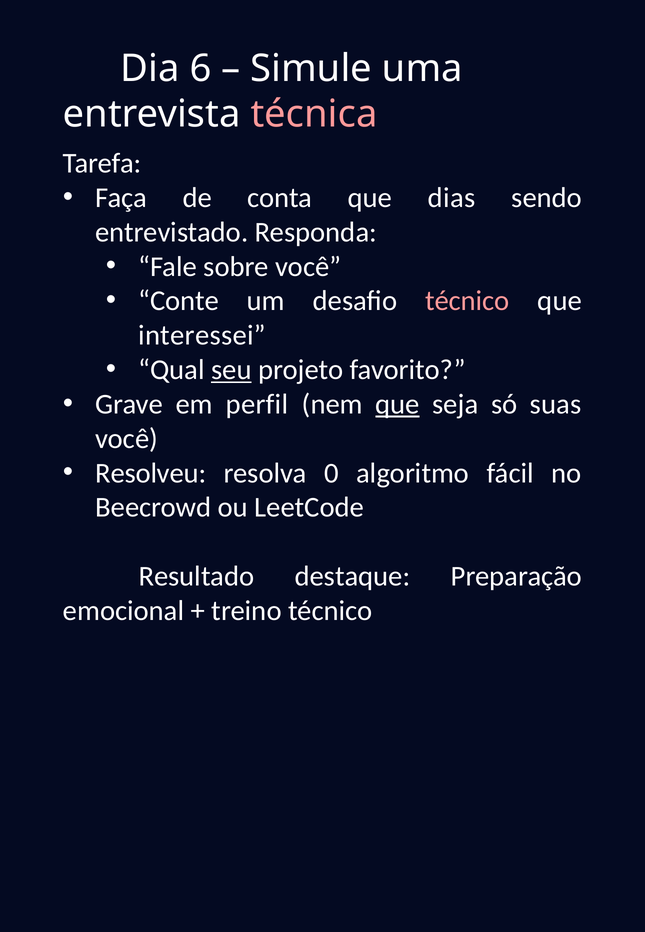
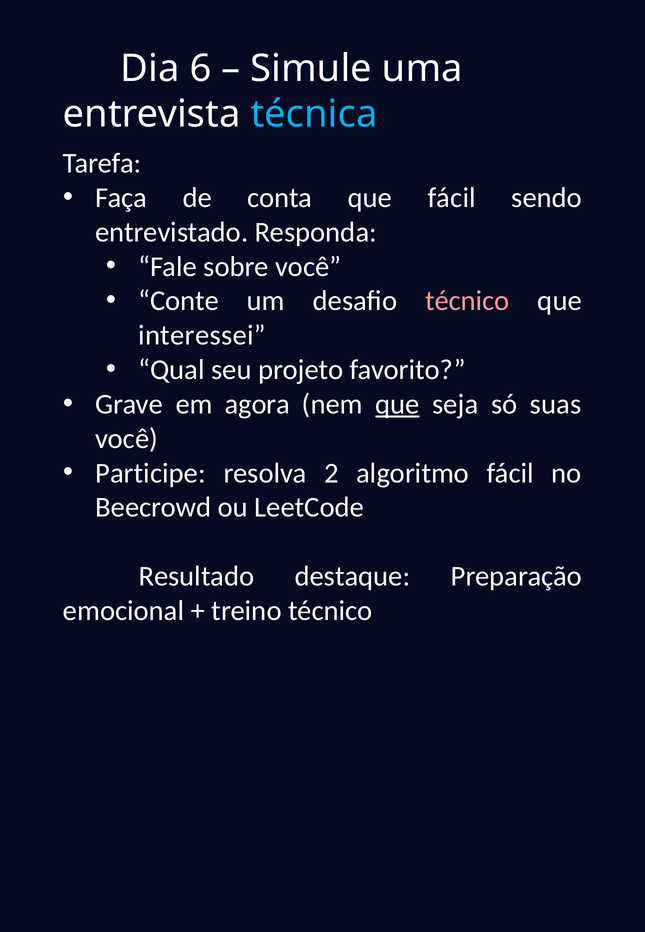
técnica colour: pink -> light blue
que dias: dias -> fácil
seu underline: present -> none
perfil: perfil -> agora
Resolveu: Resolveu -> Participe
0: 0 -> 2
